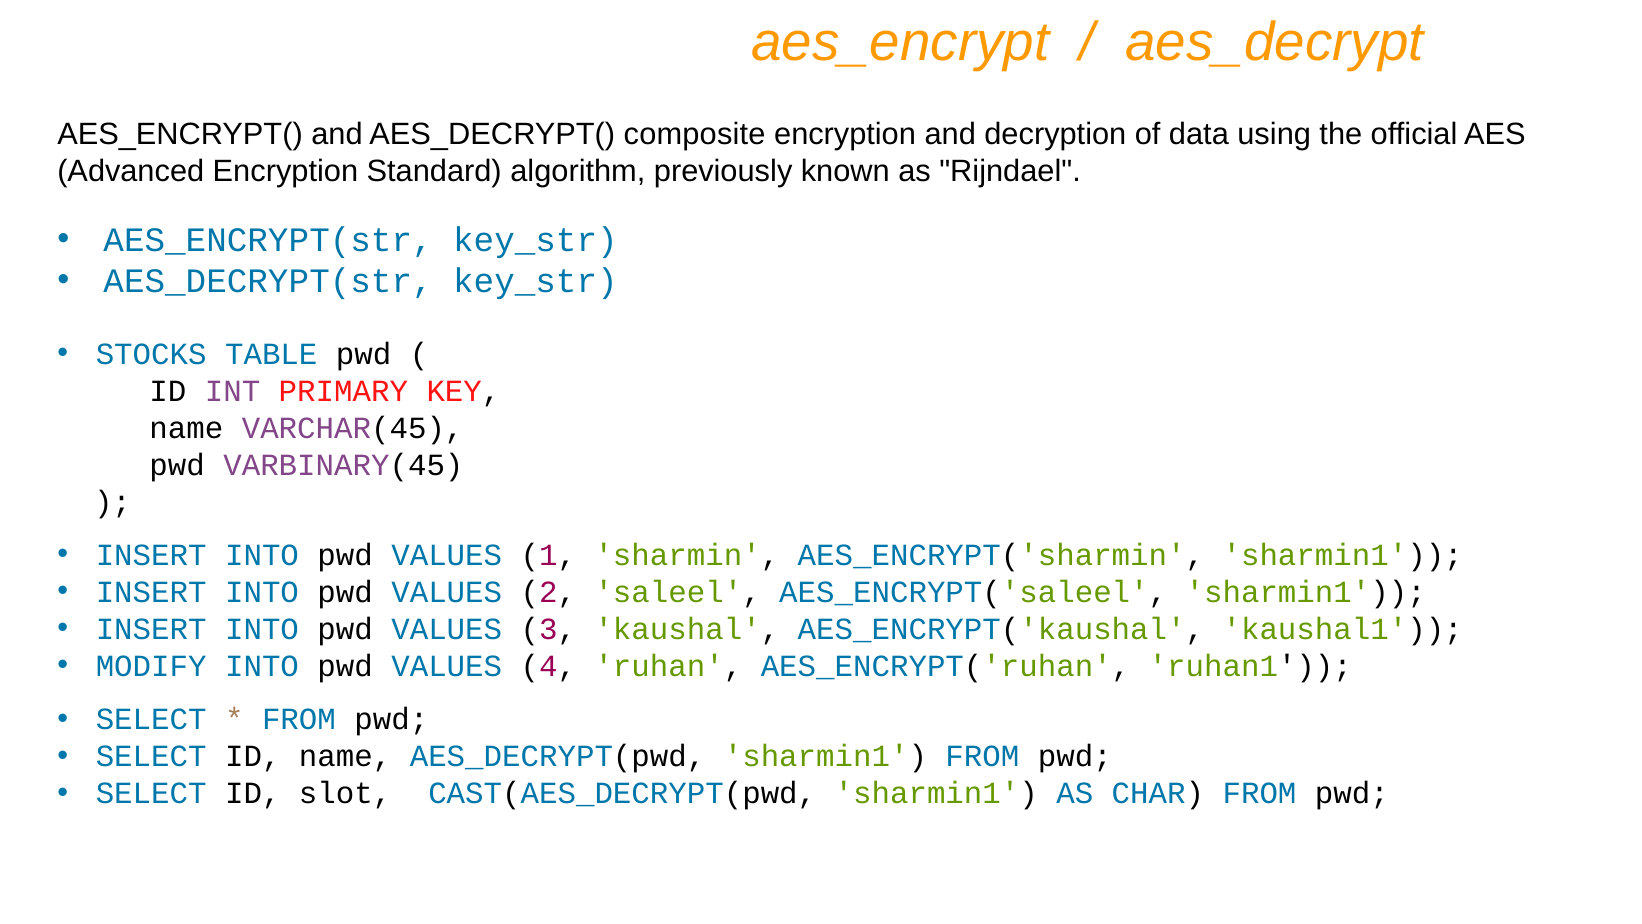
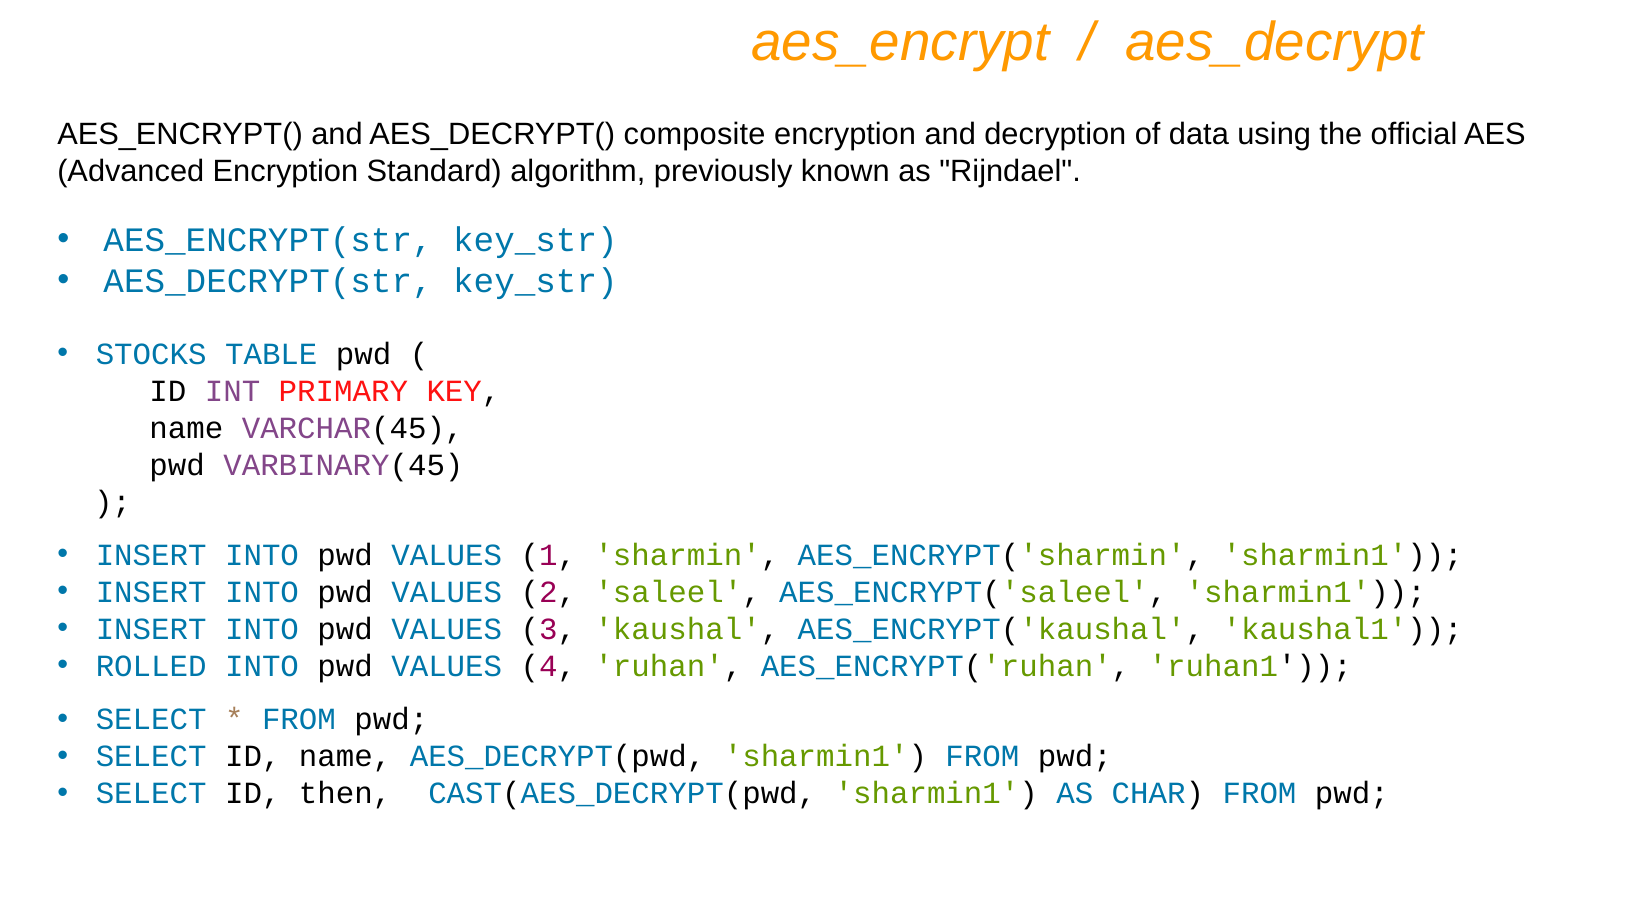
MODIFY: MODIFY -> ROLLED
slot: slot -> then
